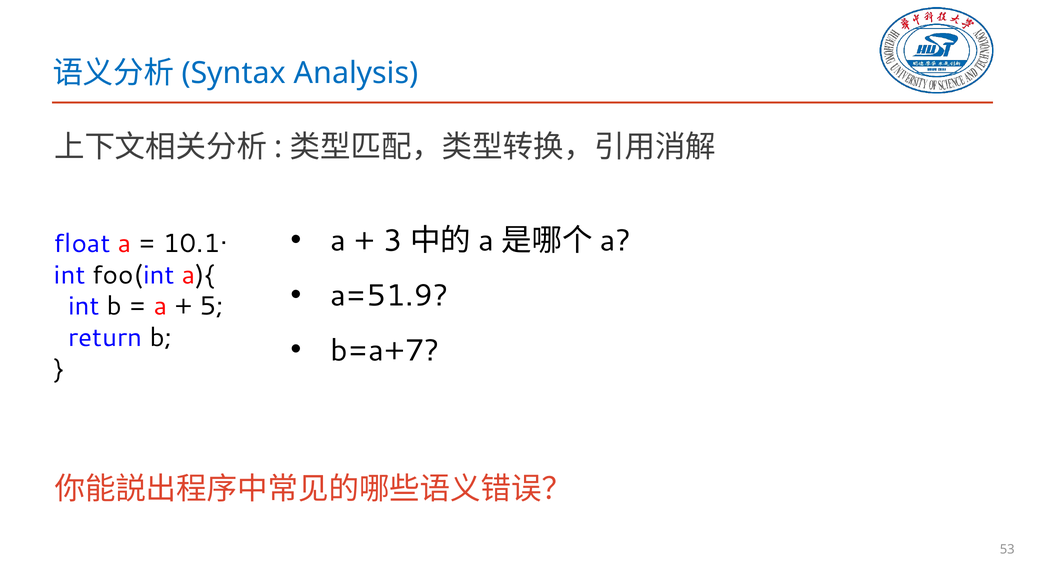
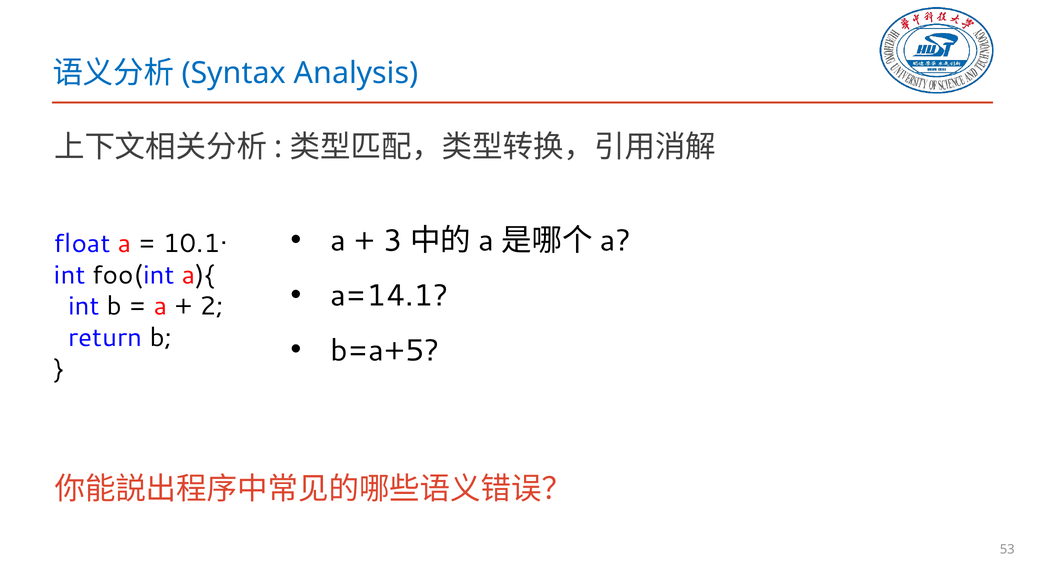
a=51.9: a=51.9 -> a=14.1
5: 5 -> 2
b=a+7: b=a+7 -> b=a+5
